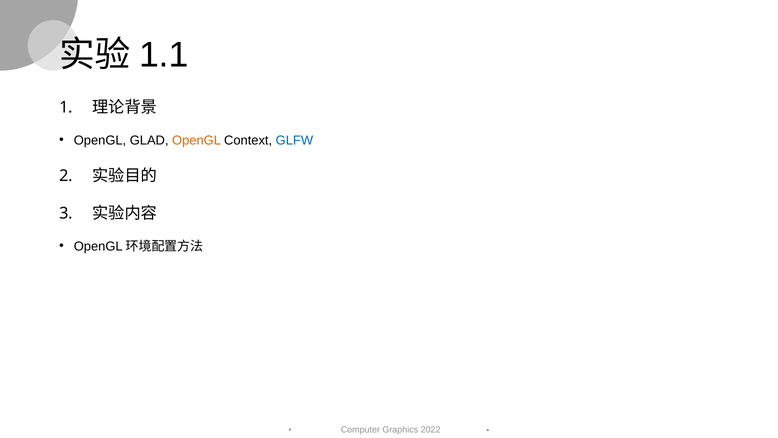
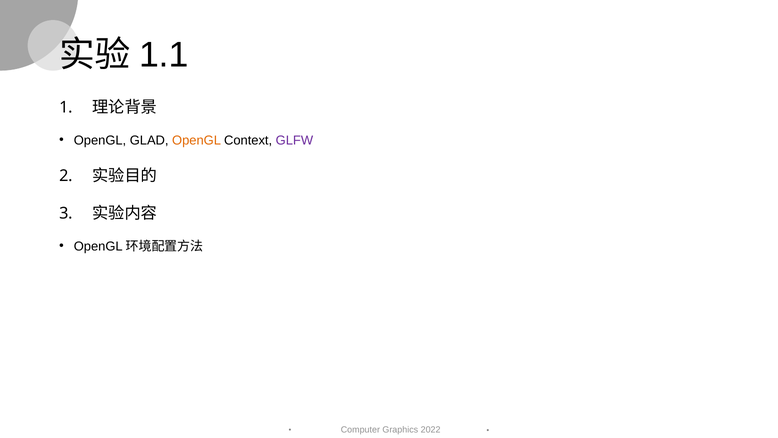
GLFW colour: blue -> purple
